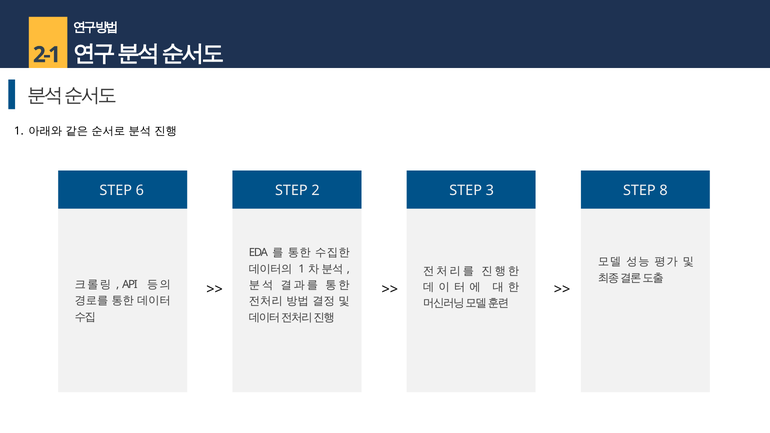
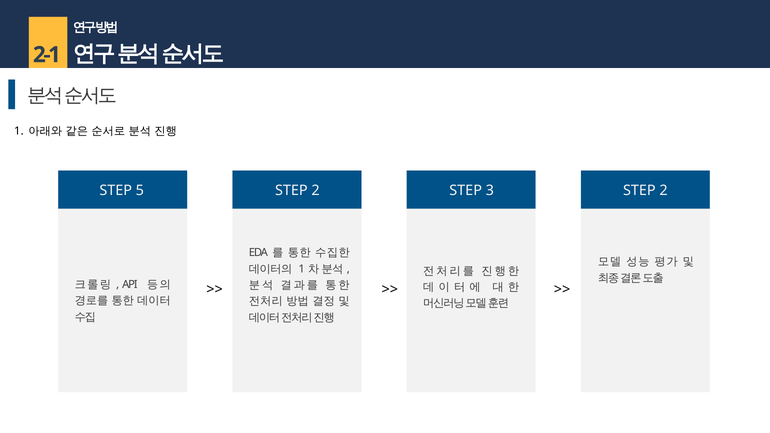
6: 6 -> 5
3 STEP 8: 8 -> 2
